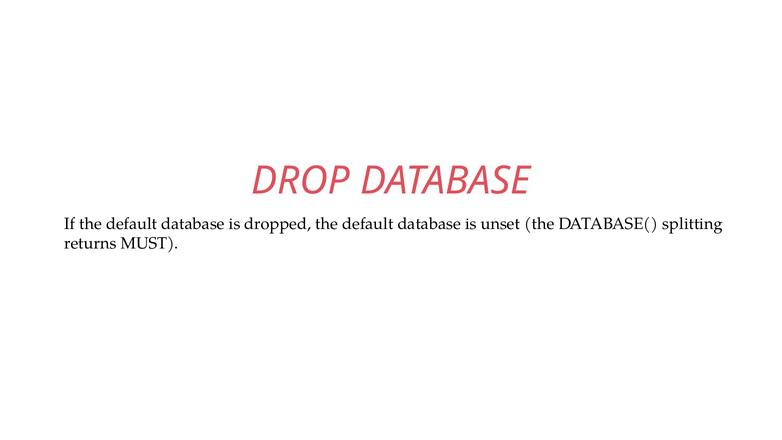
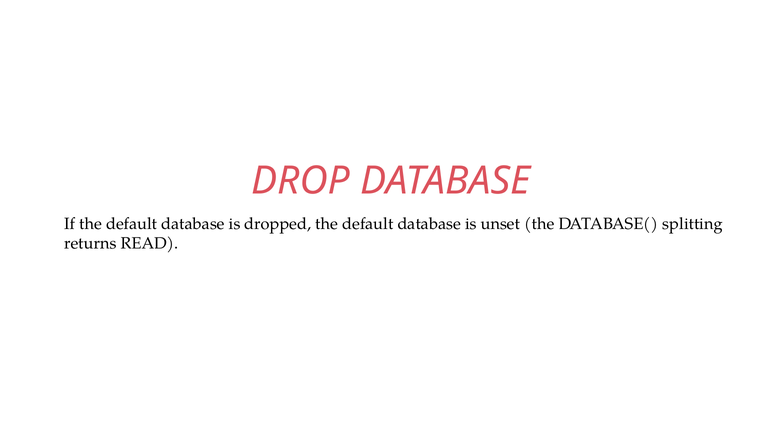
MUST: MUST -> READ
